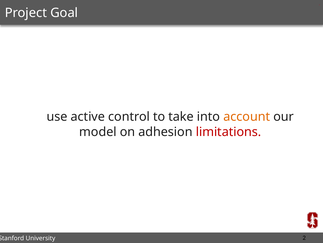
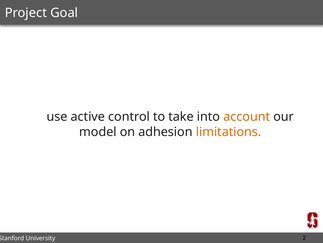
limitations colour: red -> orange
